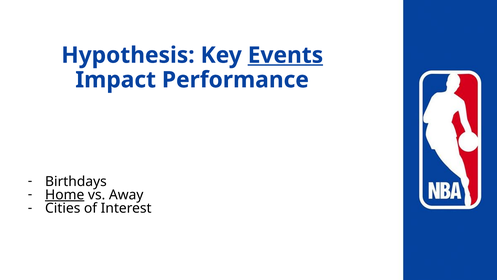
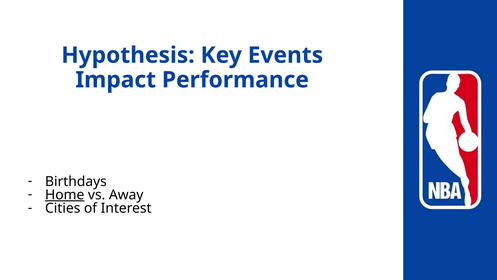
Events underline: present -> none
